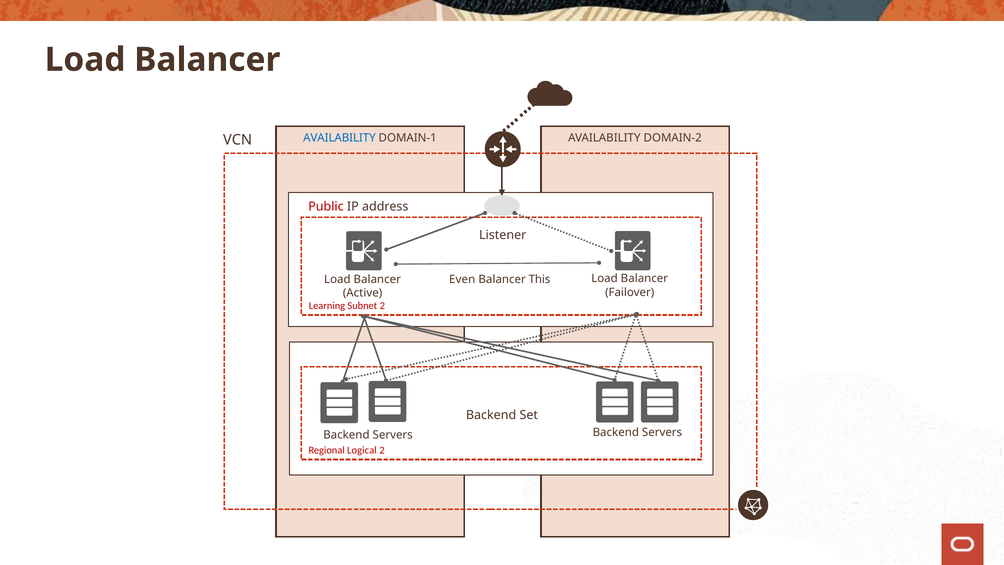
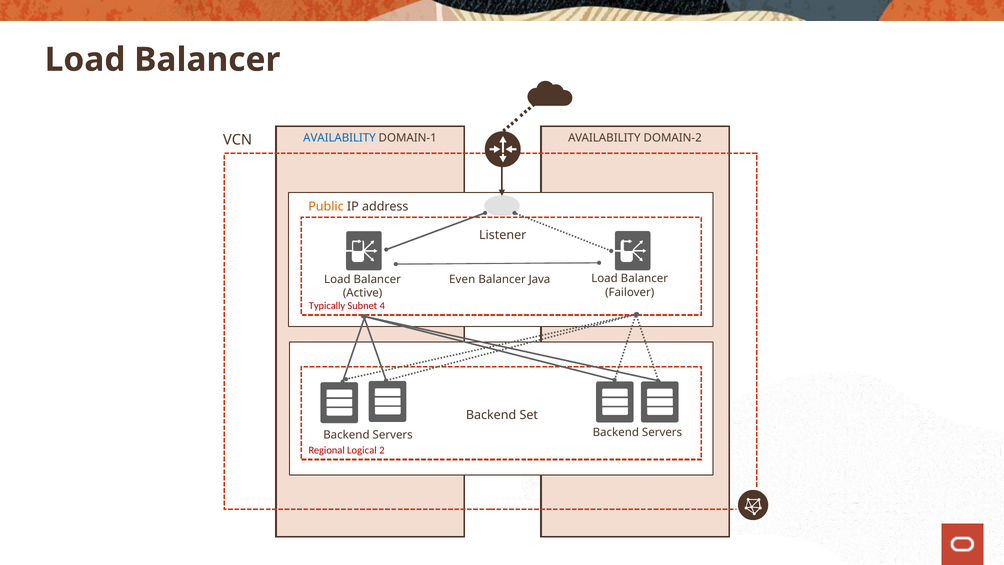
Public colour: red -> orange
This: This -> Java
Learning: Learning -> Typically
Subnet 2: 2 -> 4
